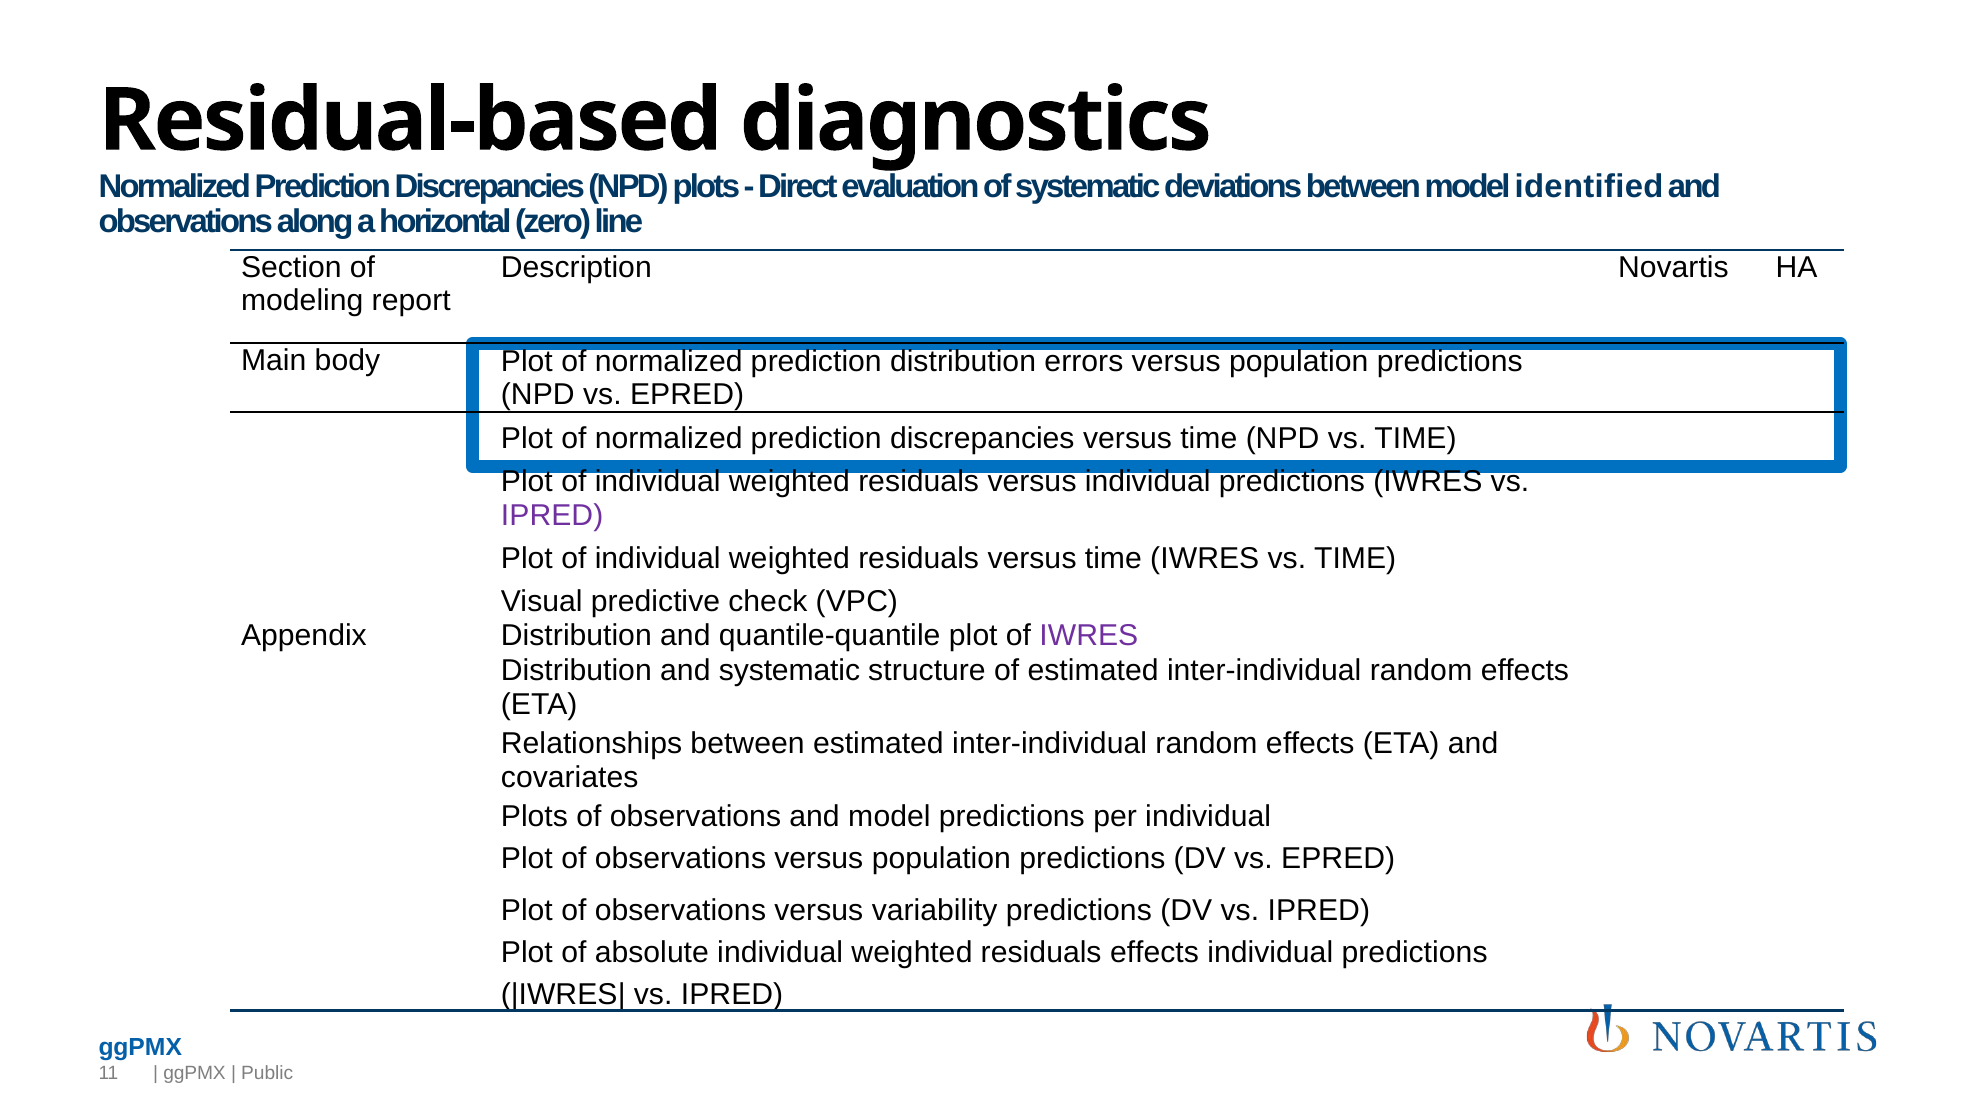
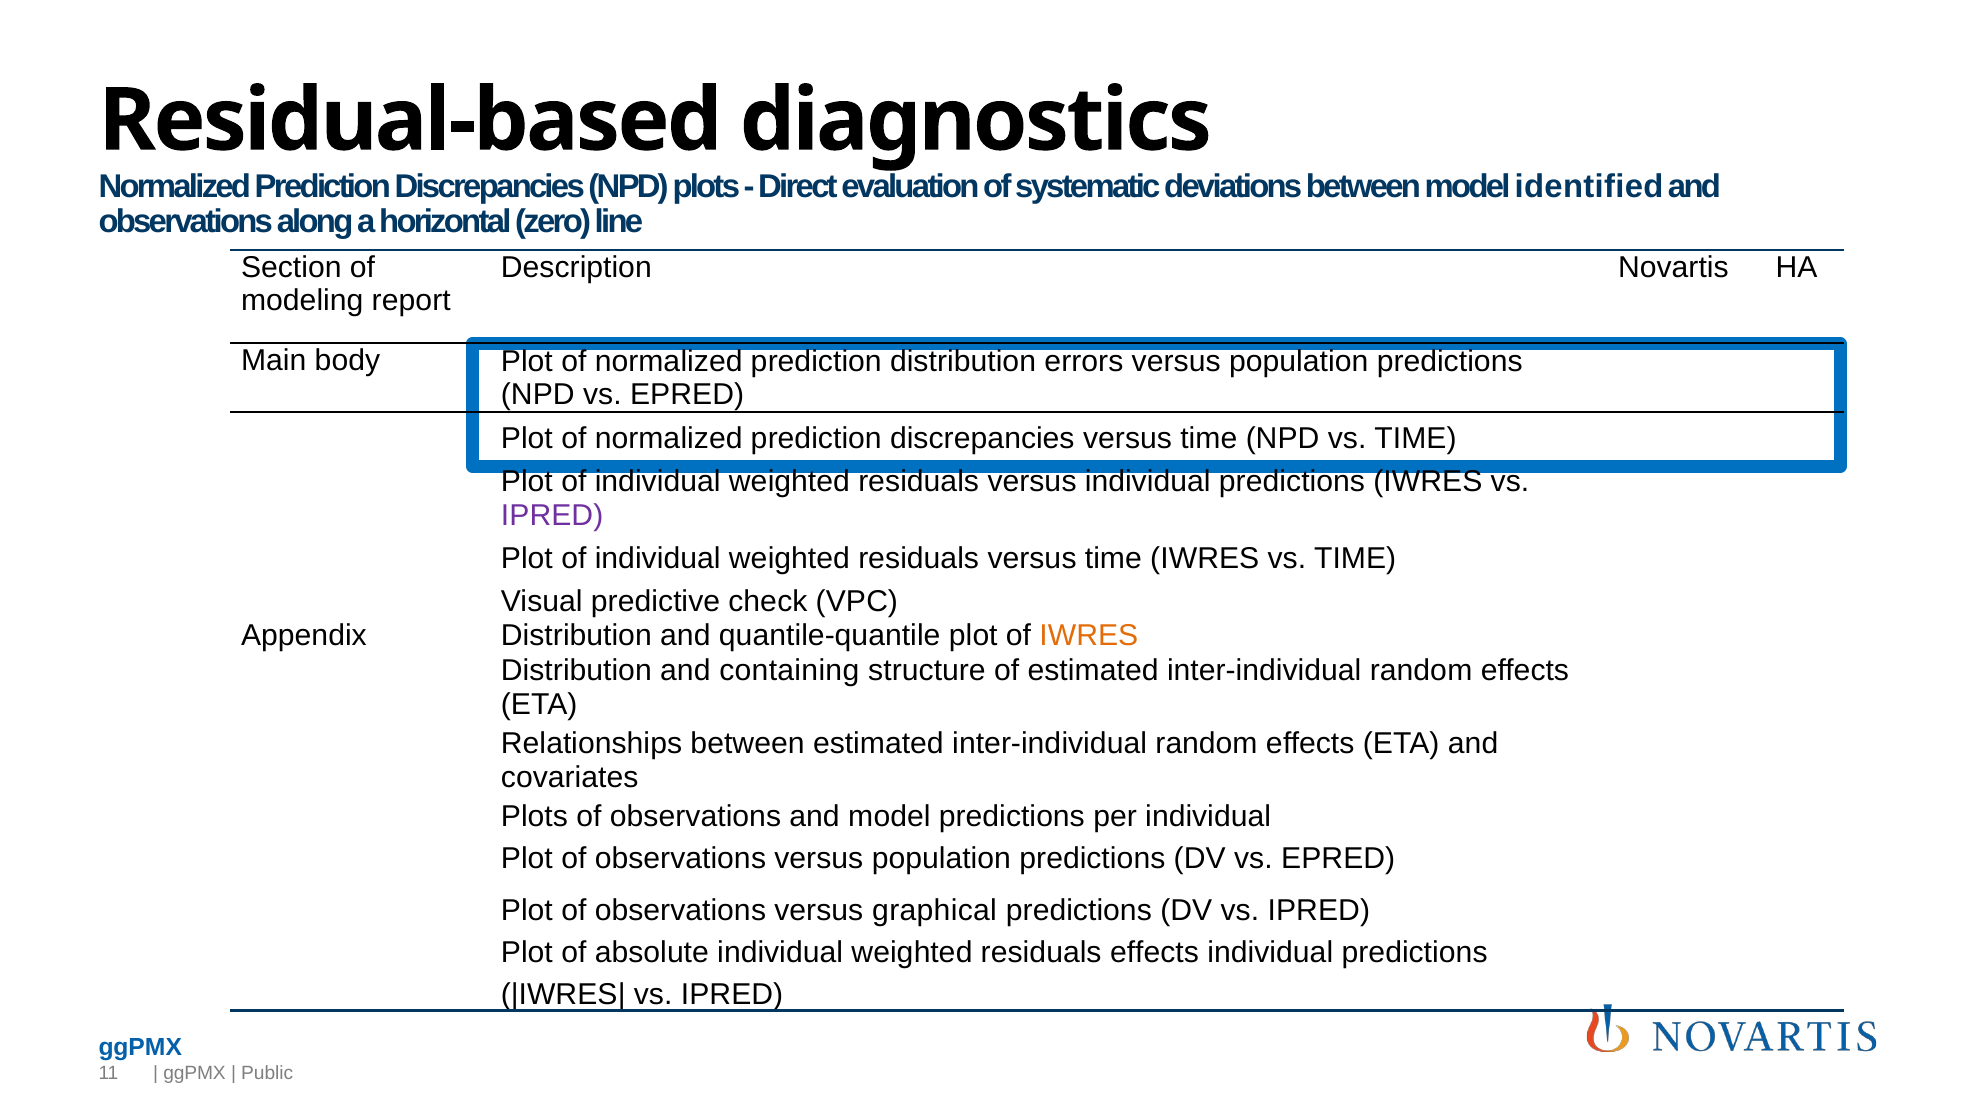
IWRES at (1089, 636) colour: purple -> orange
and systematic: systematic -> containing
variability: variability -> graphical
